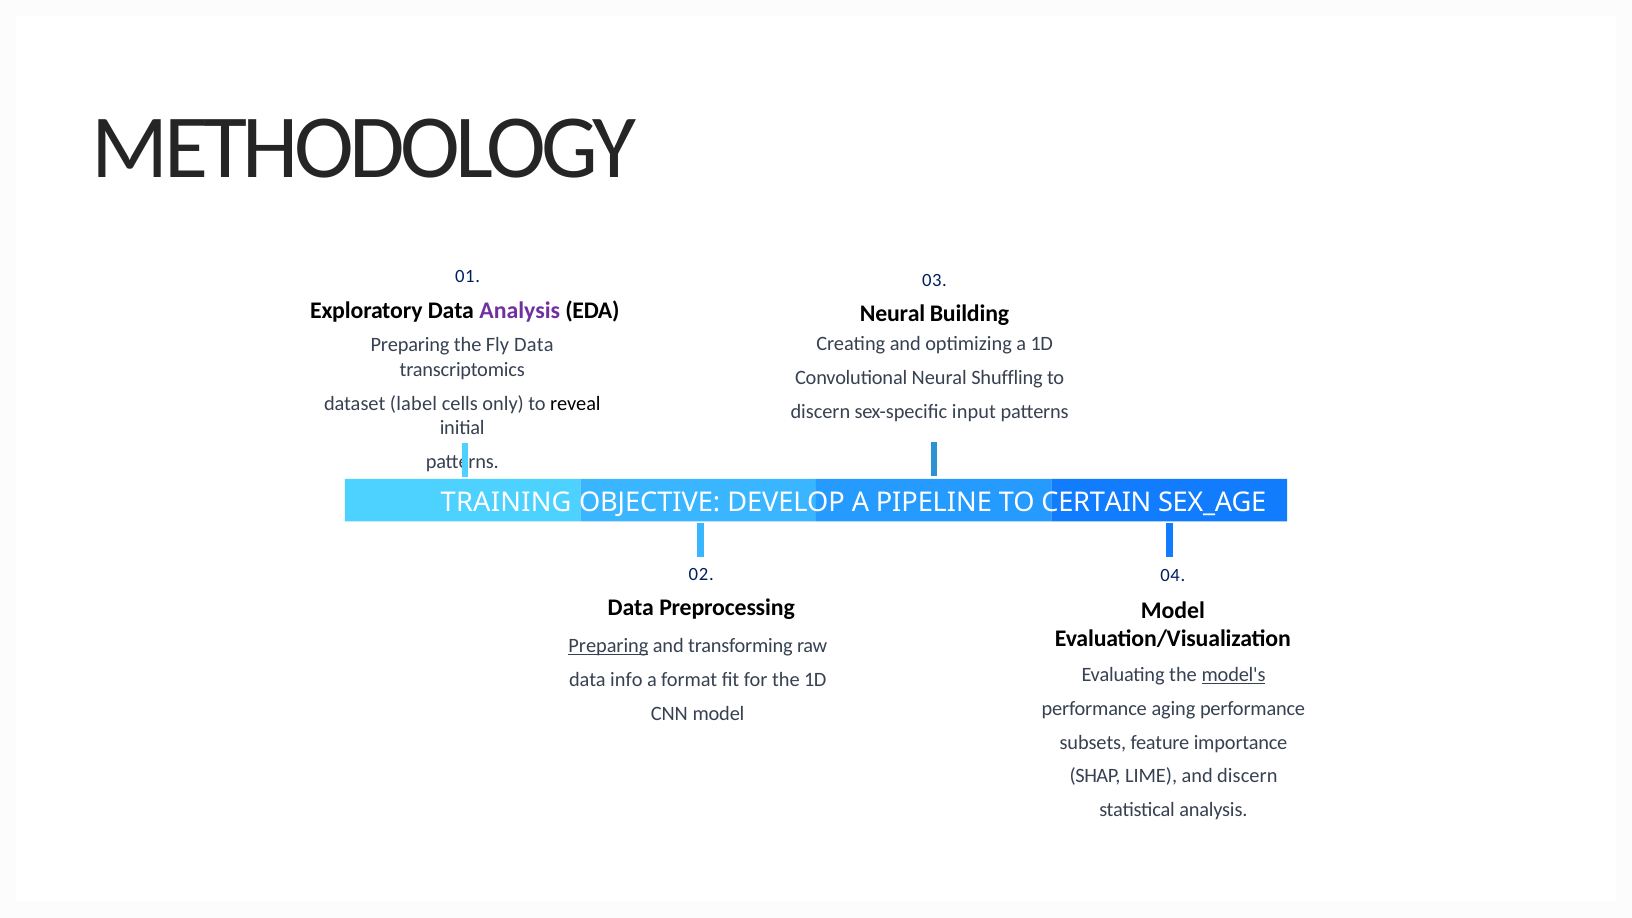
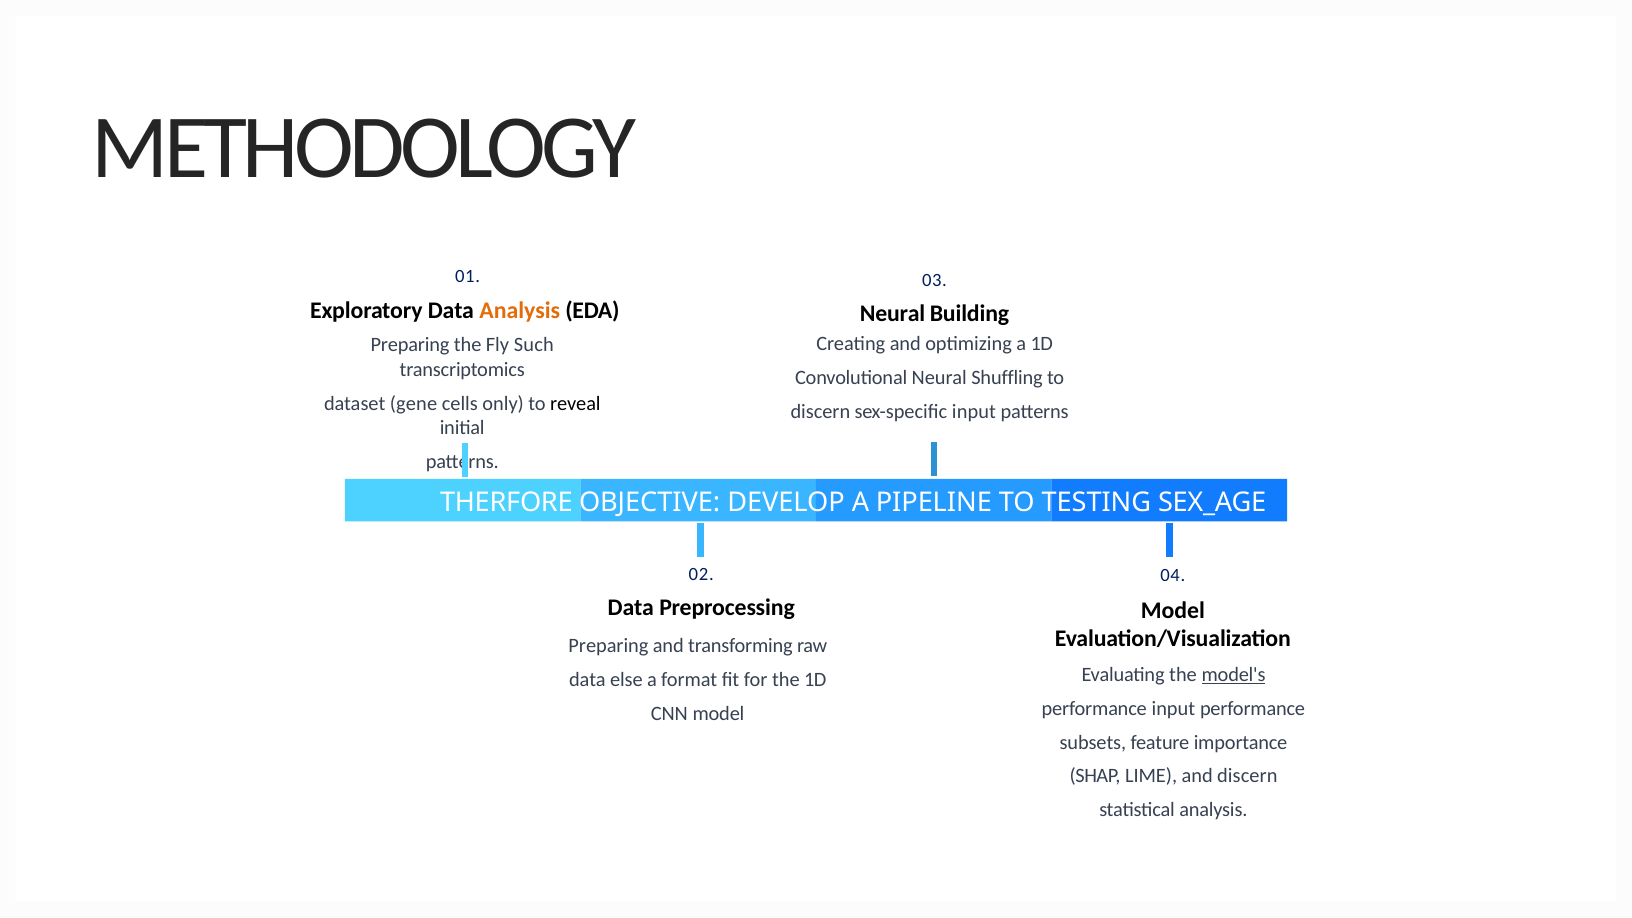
Analysis at (520, 310) colour: purple -> orange
Fly Data: Data -> Such
label: label -> gene
TRAINING: TRAINING -> THERFORE
CERTAIN: CERTAIN -> TESTING
Preparing at (608, 646) underline: present -> none
info: info -> else
performance aging: aging -> input
